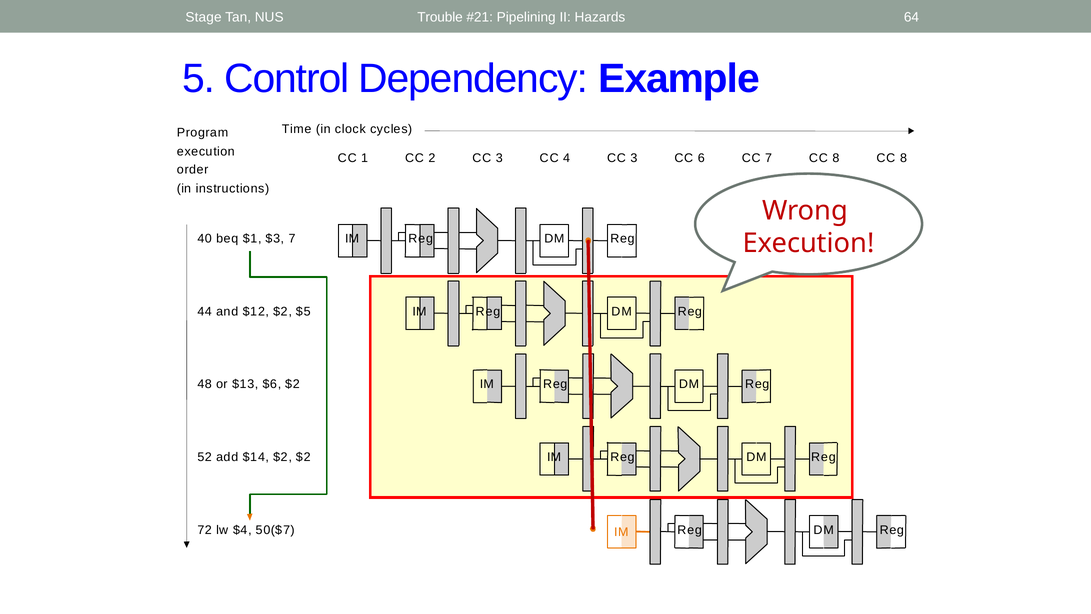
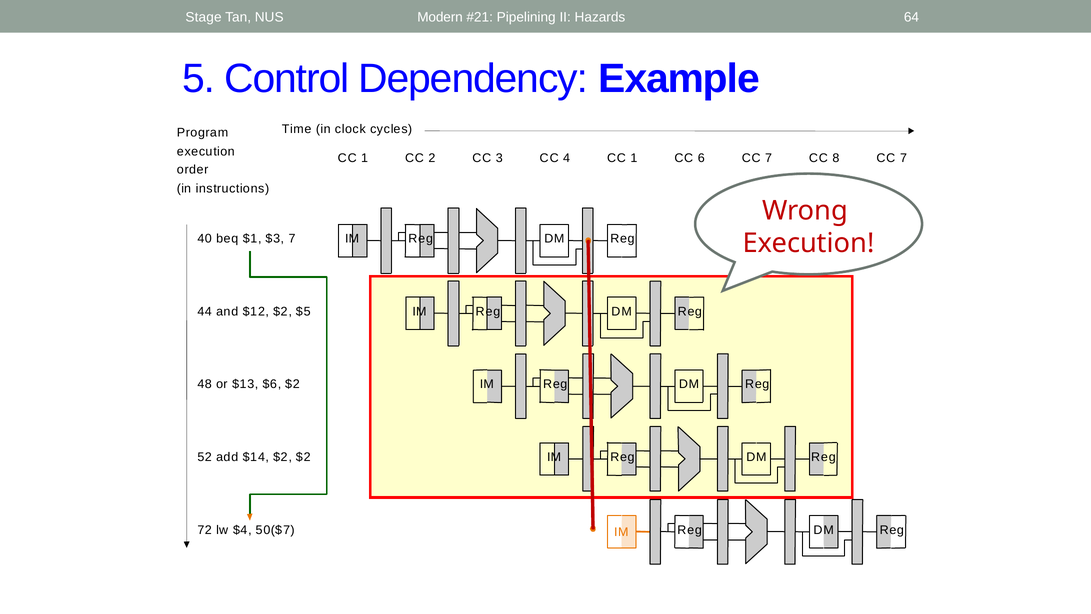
Trouble: Trouble -> Modern
3 at (634, 158): 3 -> 1
8 at (903, 158): 8 -> 7
